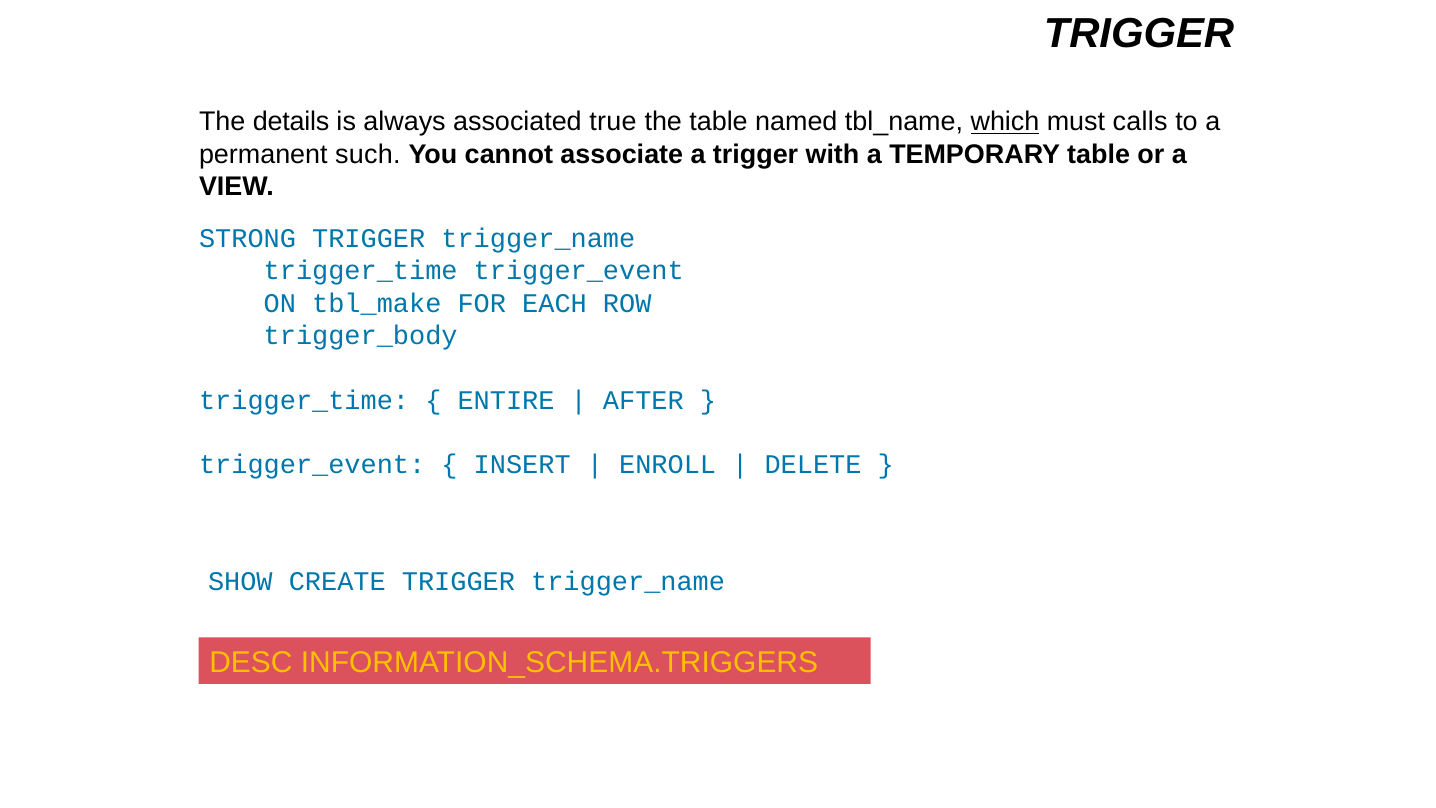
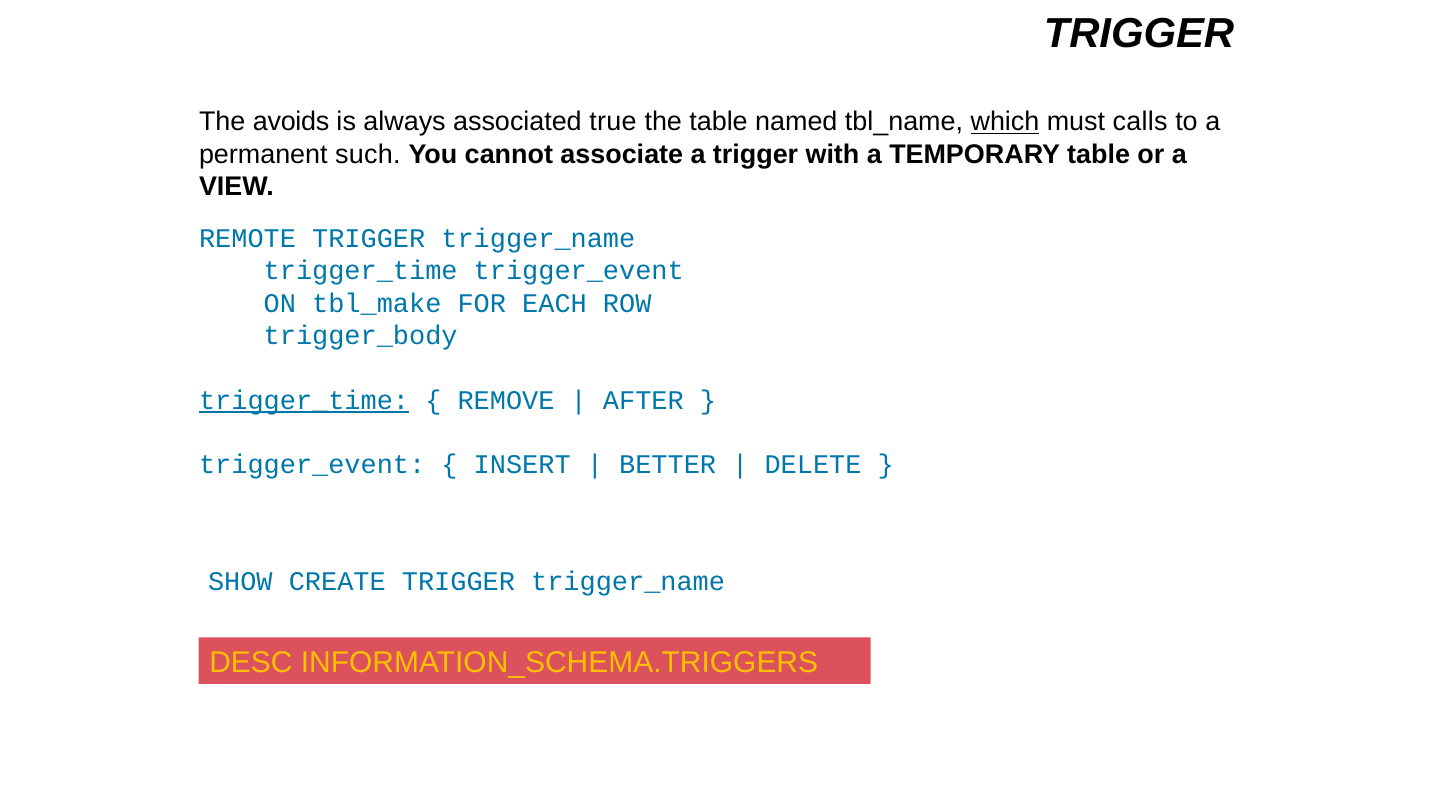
details: details -> avoids
STRONG: STRONG -> REMOTE
trigger_time at (304, 400) underline: none -> present
ENTIRE: ENTIRE -> REMOVE
ENROLL: ENROLL -> BETTER
